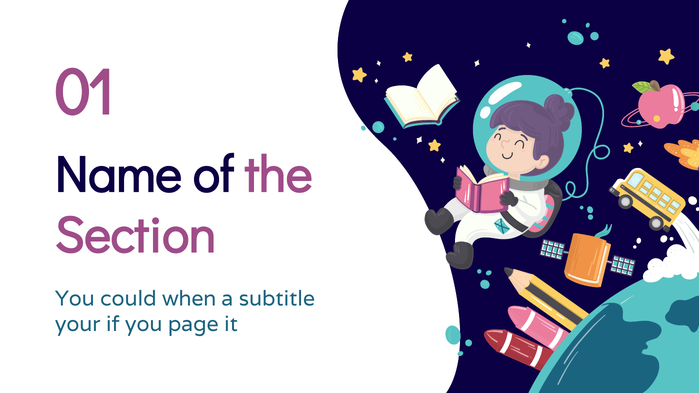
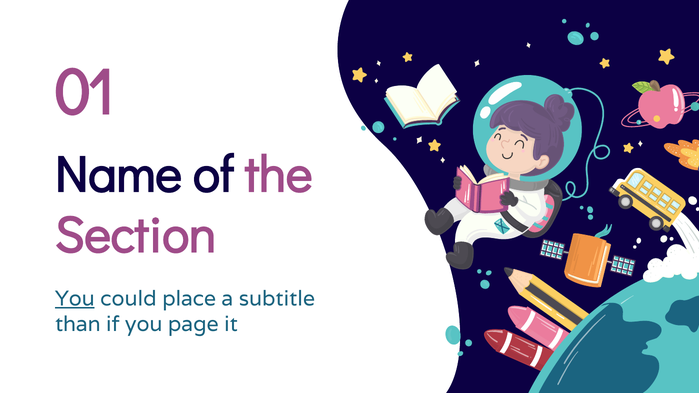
You at (75, 299) underline: none -> present
when: when -> place
your: your -> than
